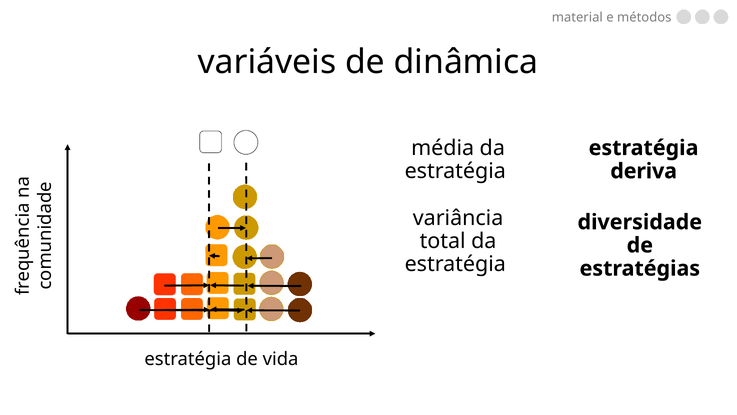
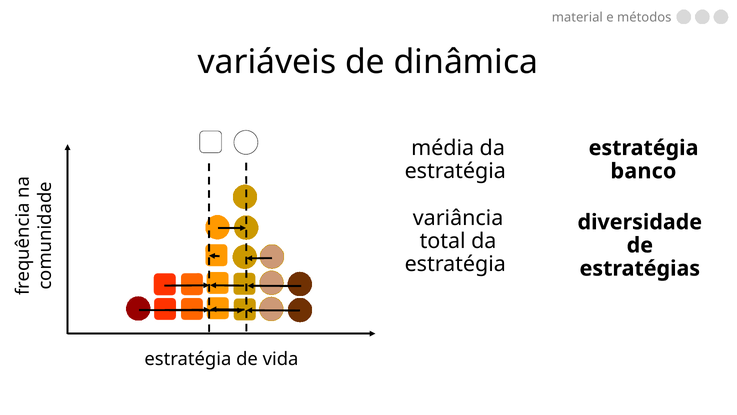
deriva: deriva -> banco
